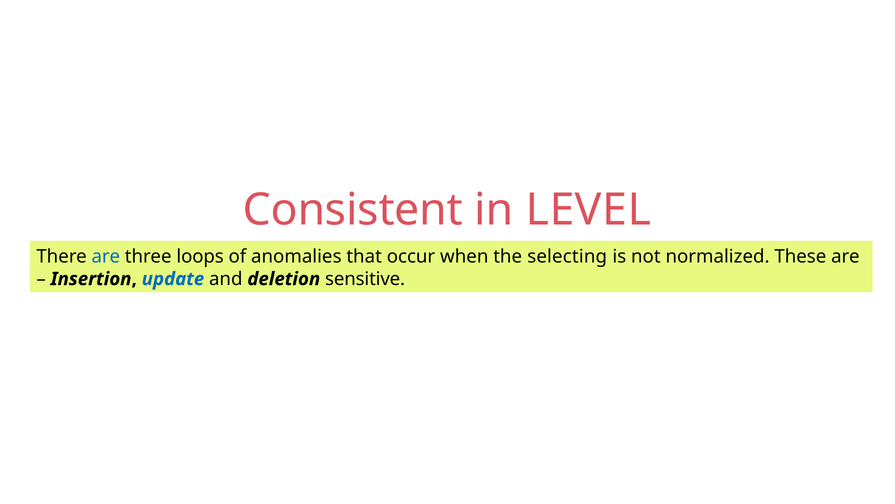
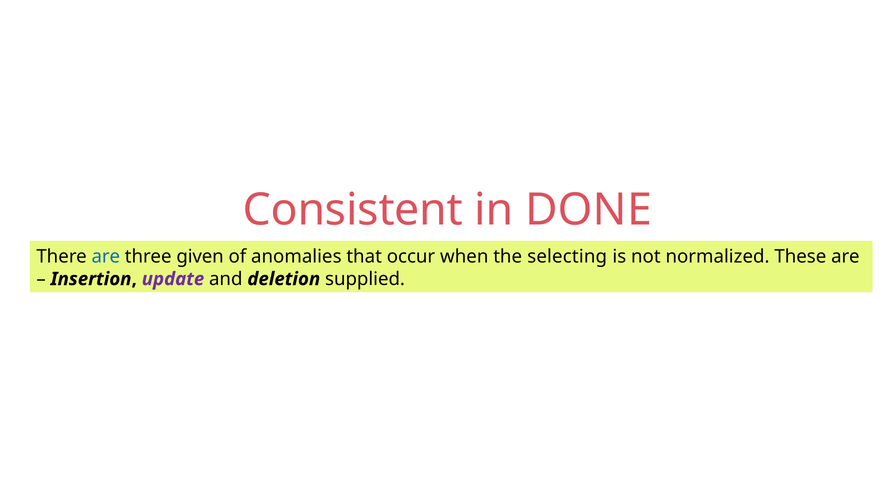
LEVEL: LEVEL -> DONE
loops: loops -> given
update colour: blue -> purple
sensitive: sensitive -> supplied
